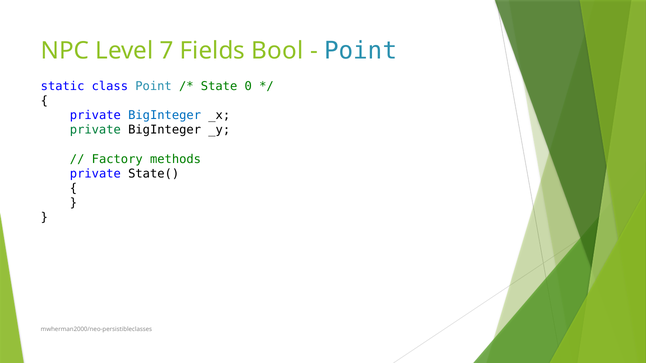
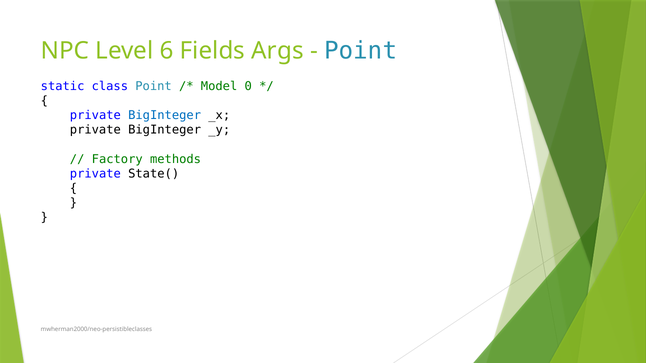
7: 7 -> 6
Bool: Bool -> Args
State: State -> Model
private at (95, 130) colour: green -> black
